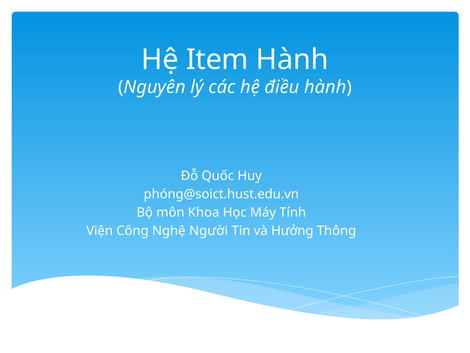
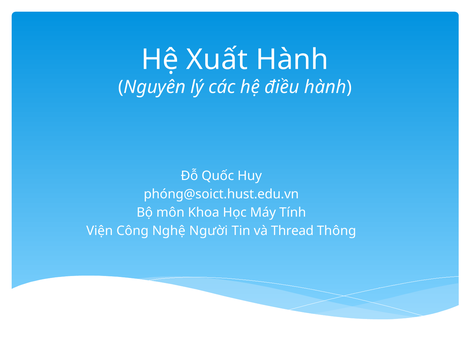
Item: Item -> Xuất
Hưởng: Hưởng -> Thread
